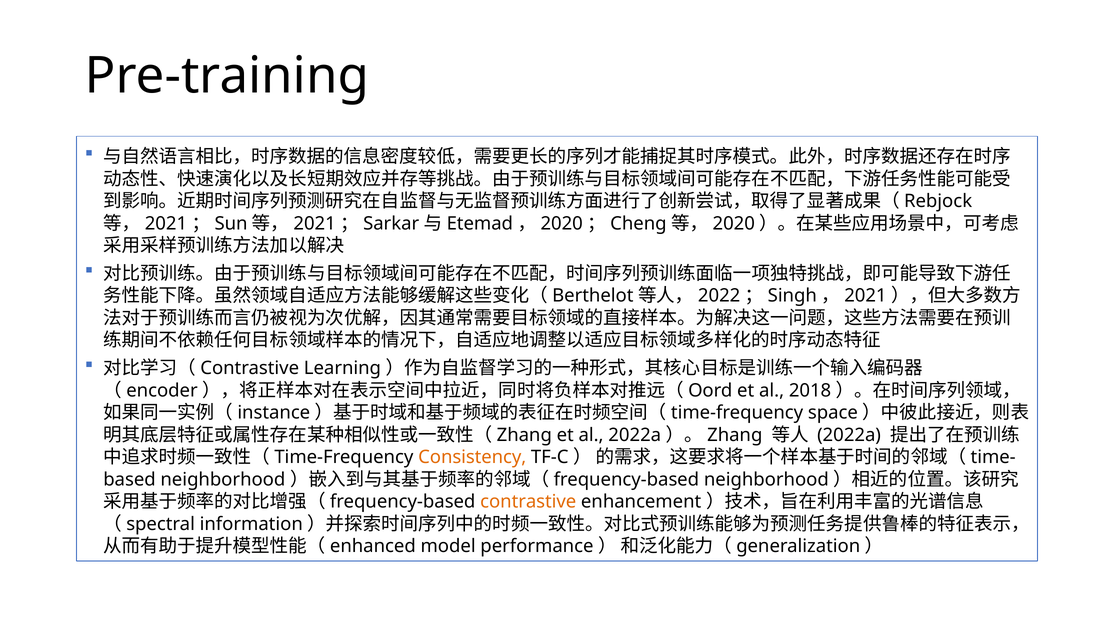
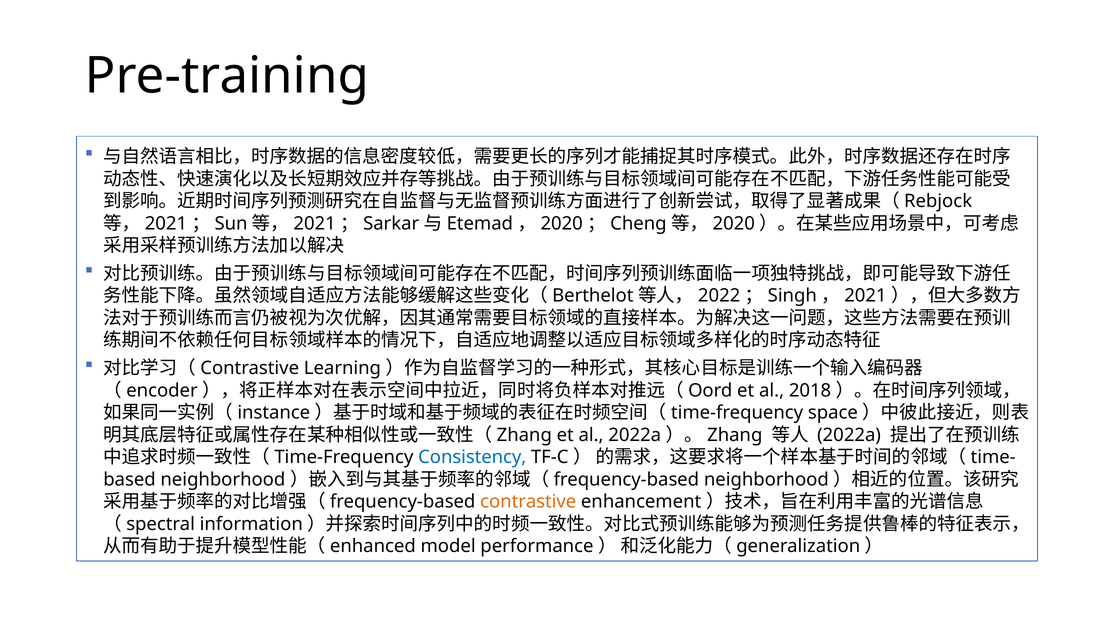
Consistency colour: orange -> blue
